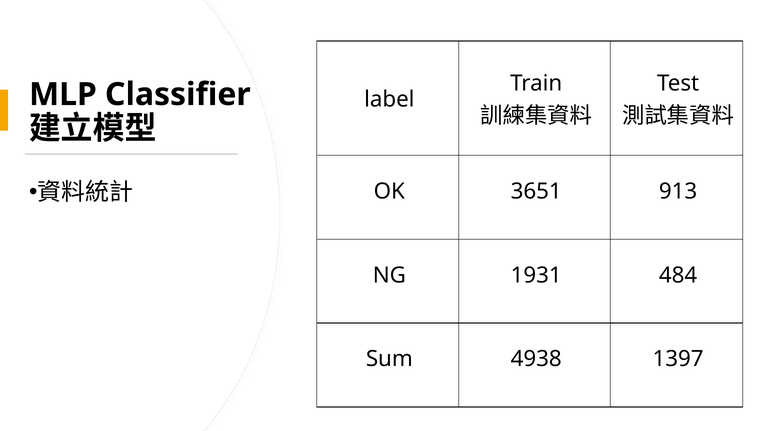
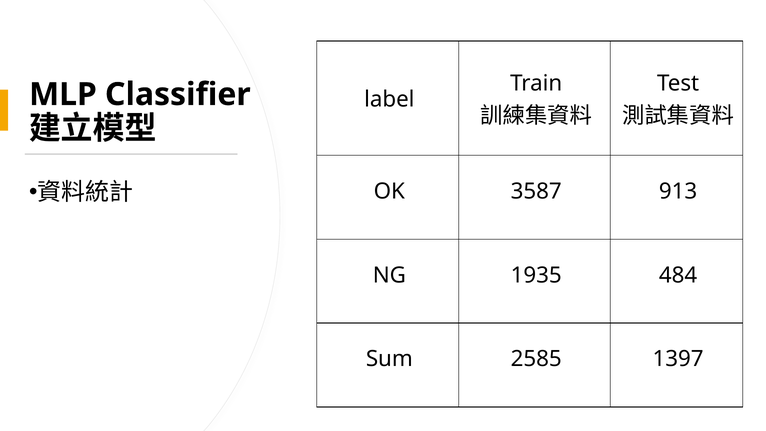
3651: 3651 -> 3587
1931: 1931 -> 1935
4938: 4938 -> 2585
